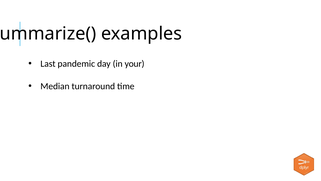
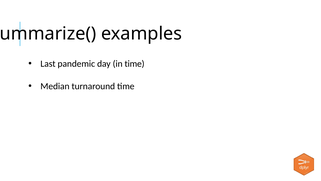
in your: your -> time
